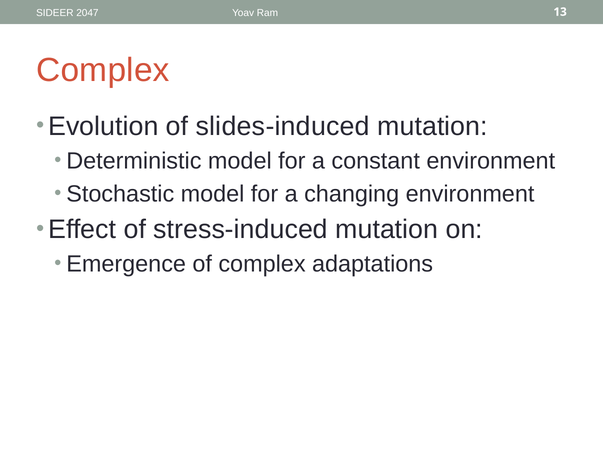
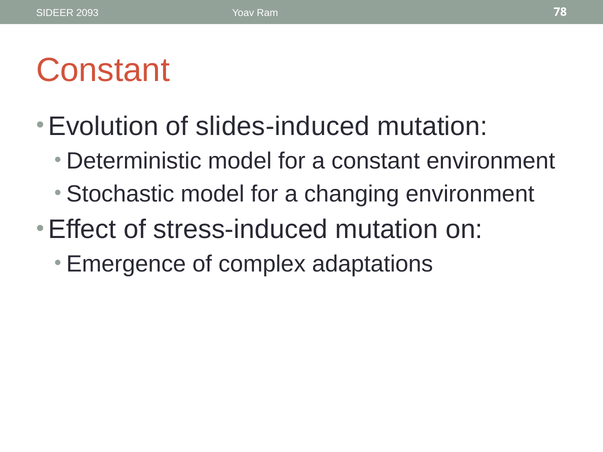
2047: 2047 -> 2093
13: 13 -> 78
Complex at (103, 70): Complex -> Constant
